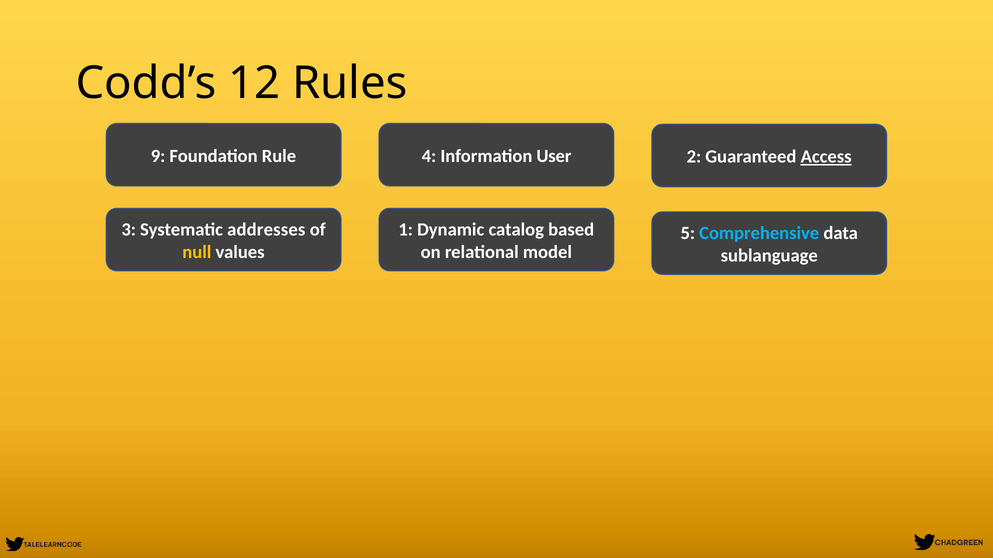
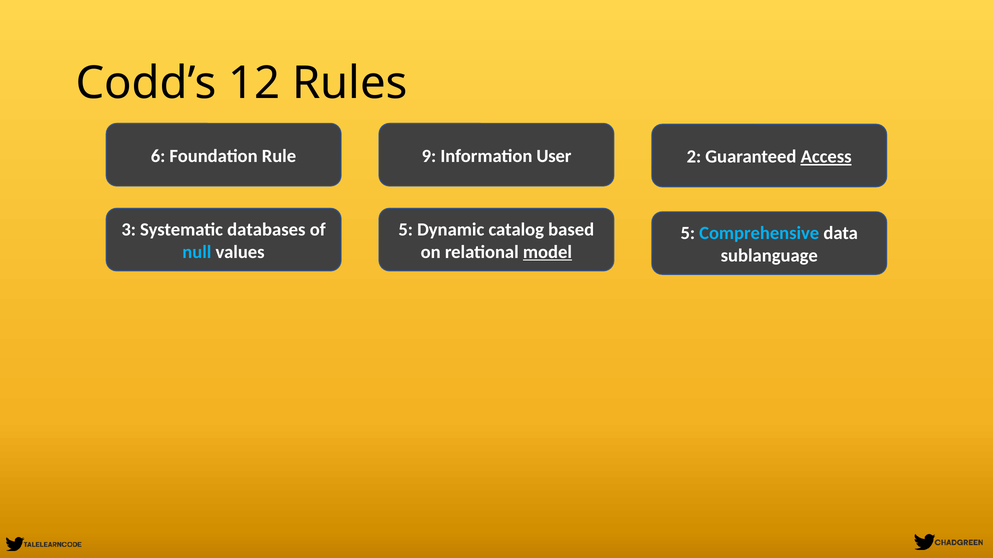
9: 9 -> 6
4: 4 -> 9
addresses: addresses -> databases
1 at (406, 230): 1 -> 5
null colour: yellow -> light blue
model underline: none -> present
